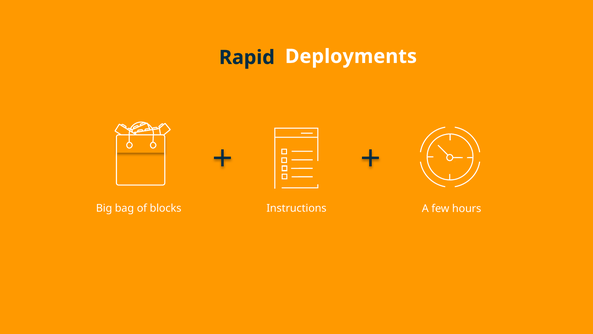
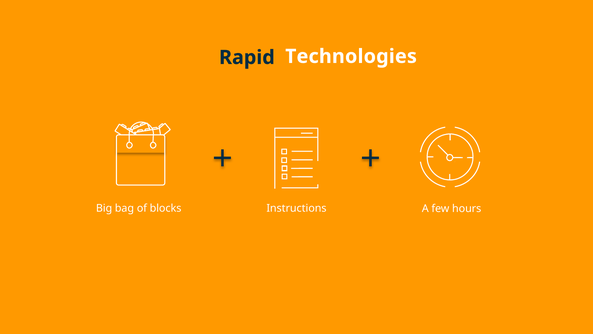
Deployments: Deployments -> Technologies
